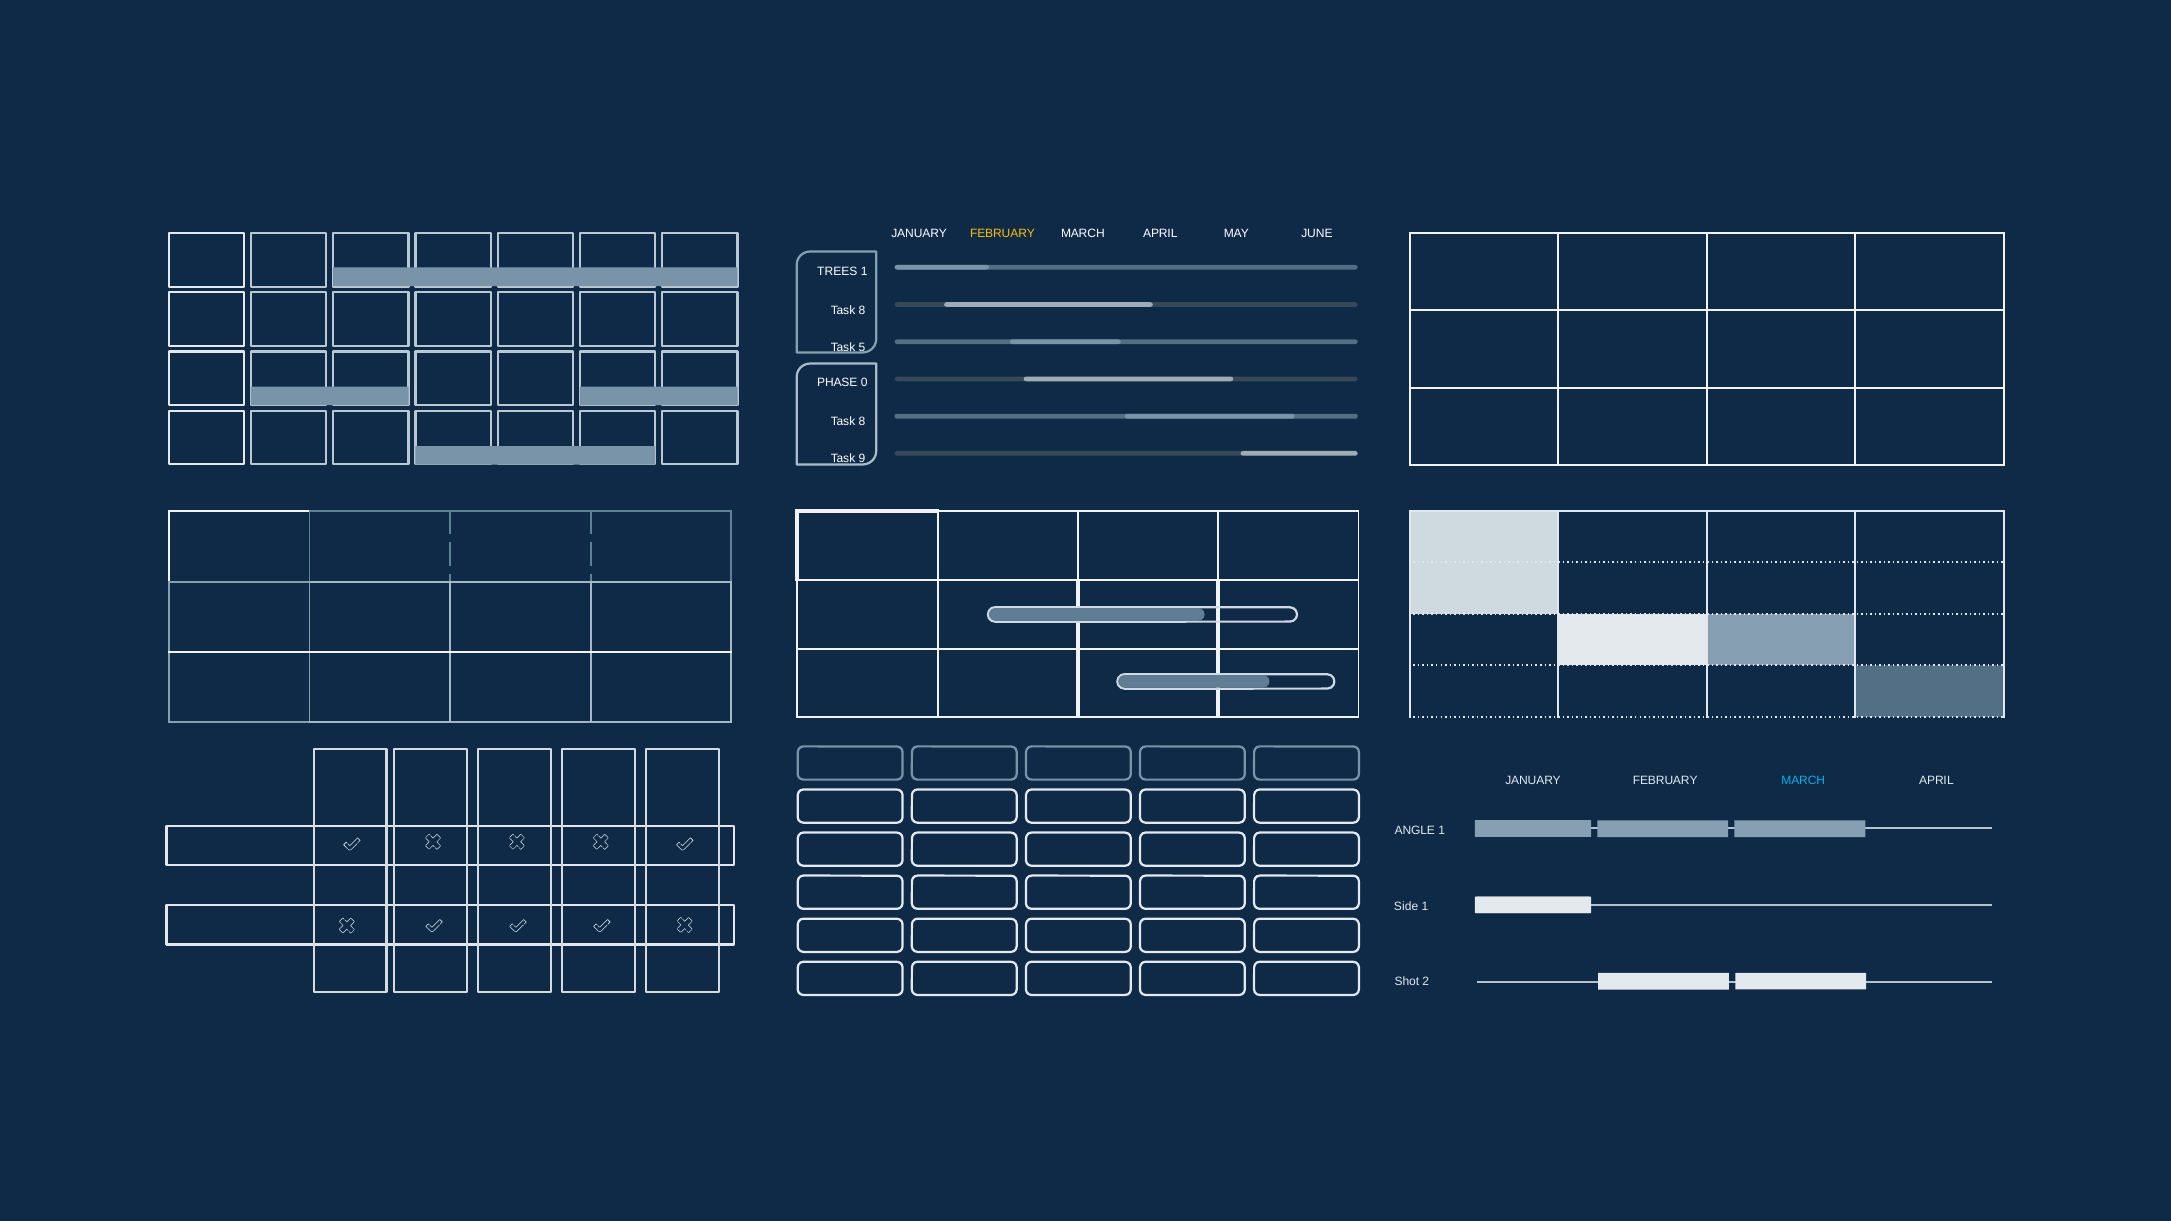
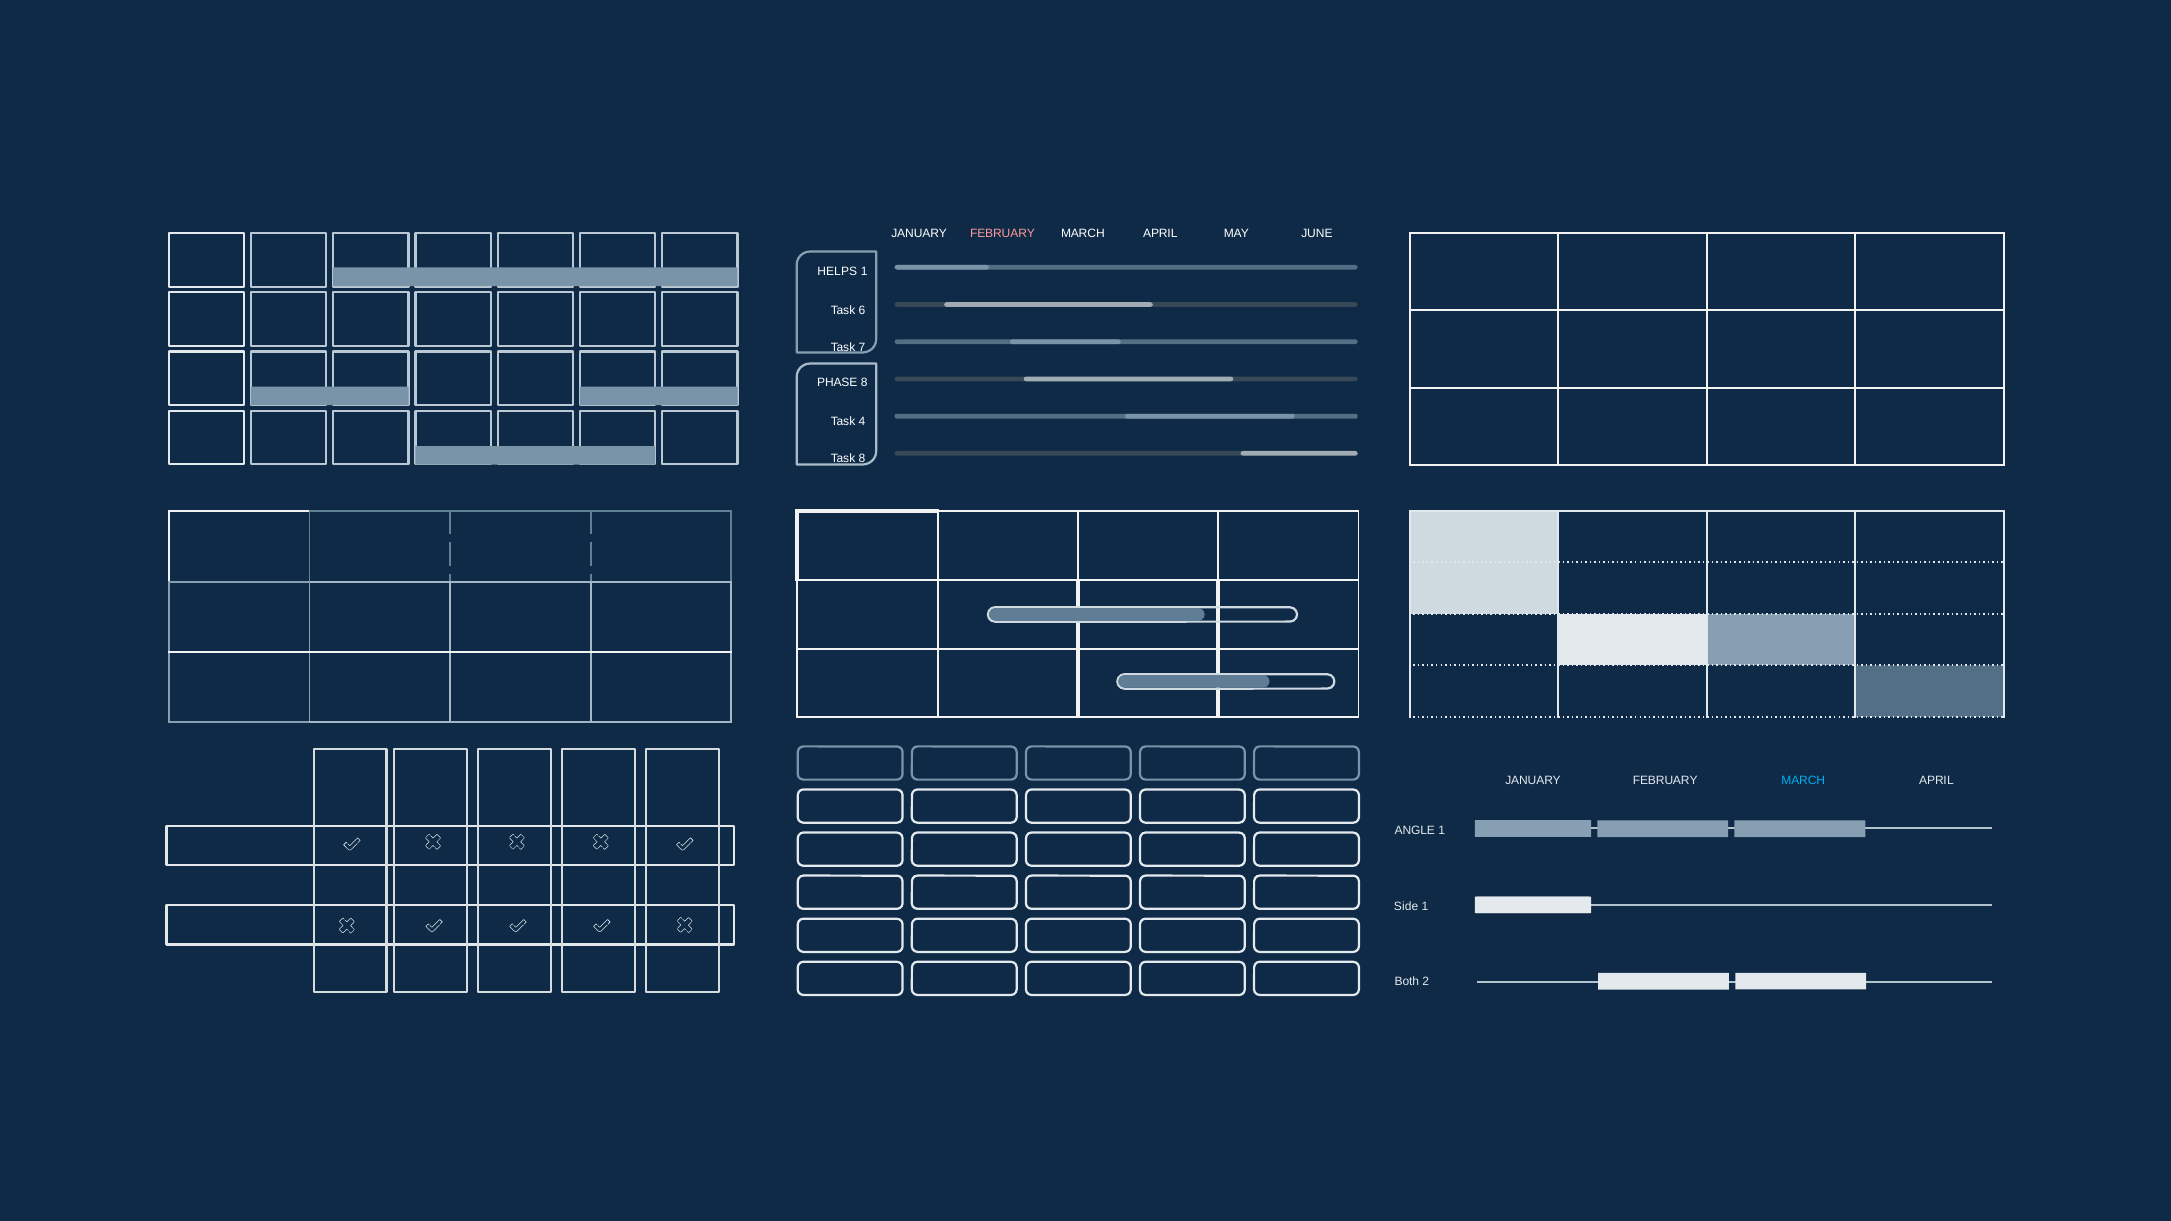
FEBRUARY at (1002, 234) colour: yellow -> pink
TREES: TREES -> HELPS
8 at (862, 310): 8 -> 6
5: 5 -> 7
PHASE 0: 0 -> 8
8 at (862, 422): 8 -> 4
Task 9: 9 -> 8
Shot: Shot -> Both
